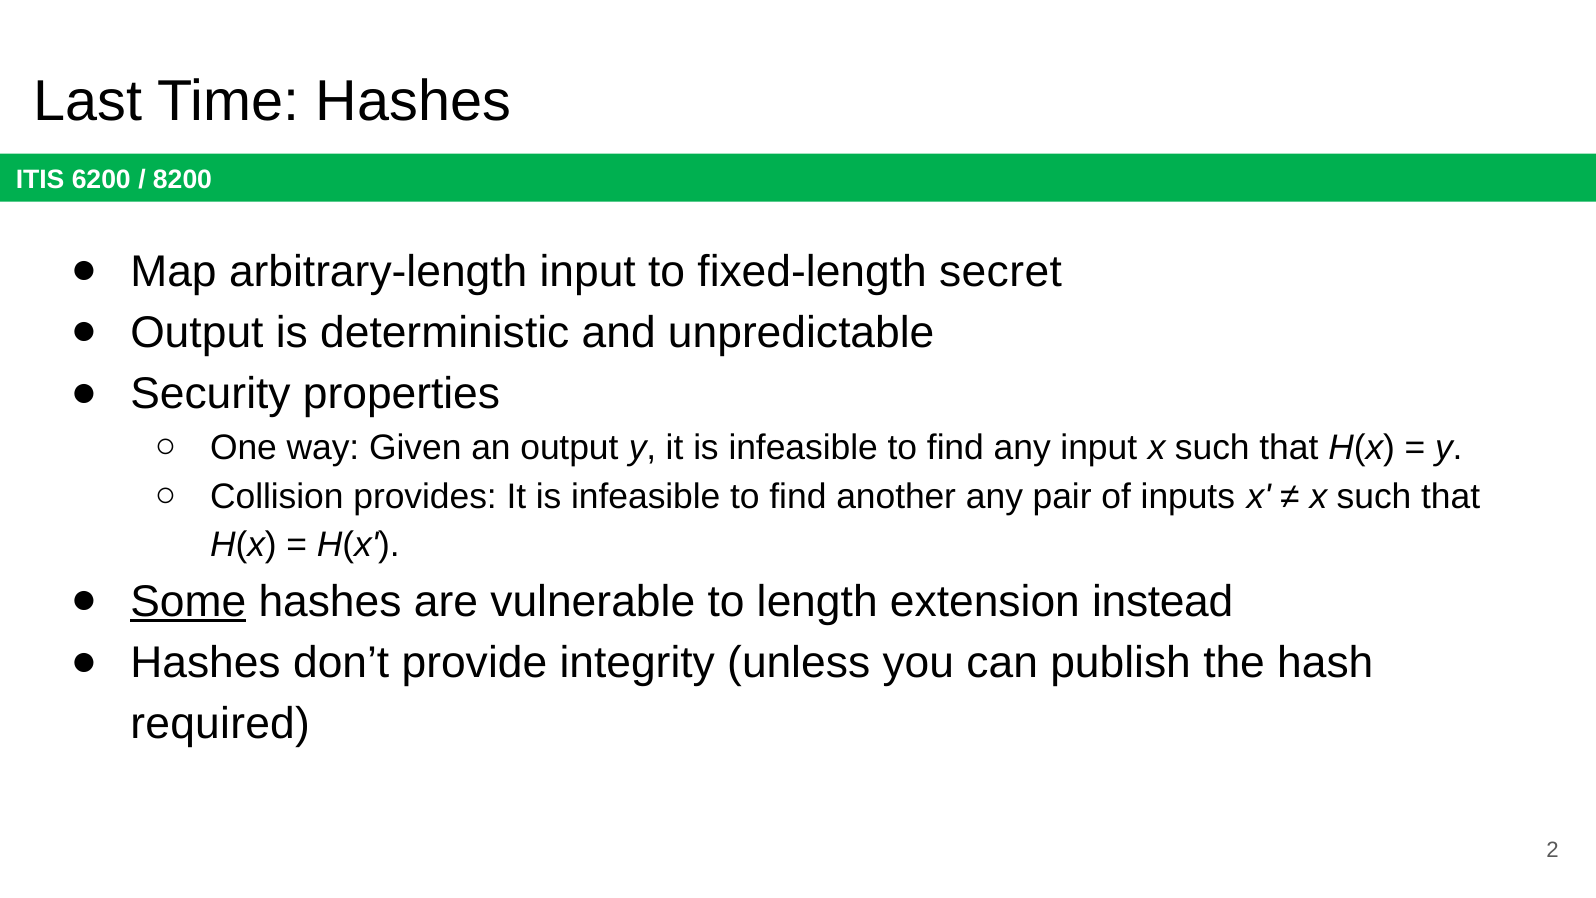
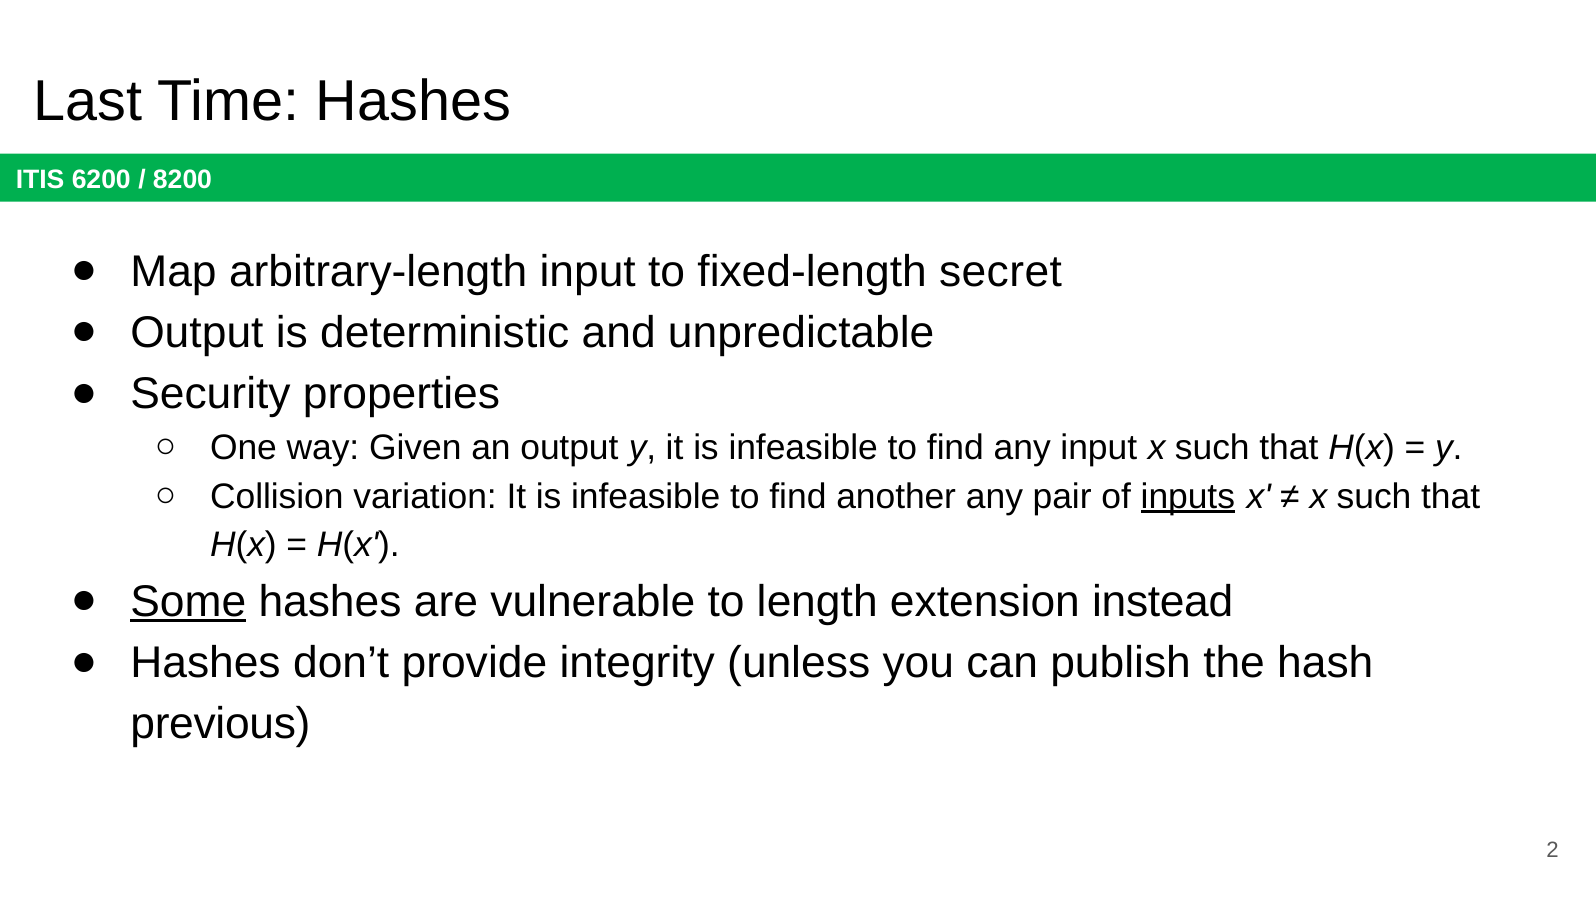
provides: provides -> variation
inputs underline: none -> present
required: required -> previous
